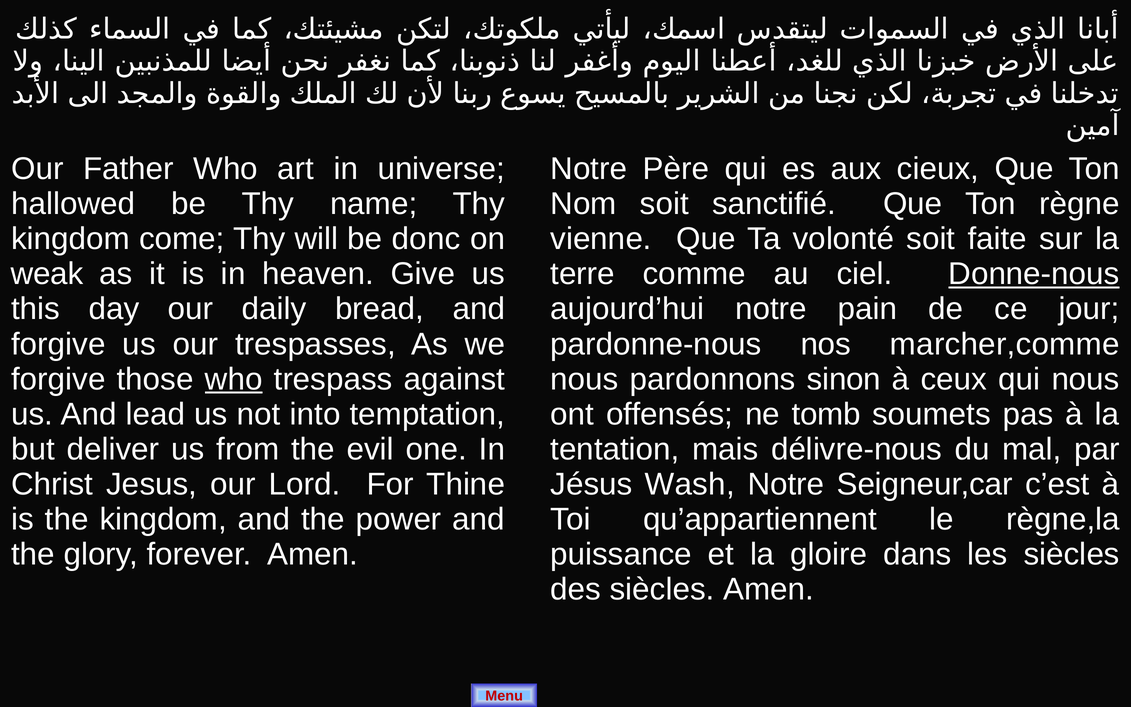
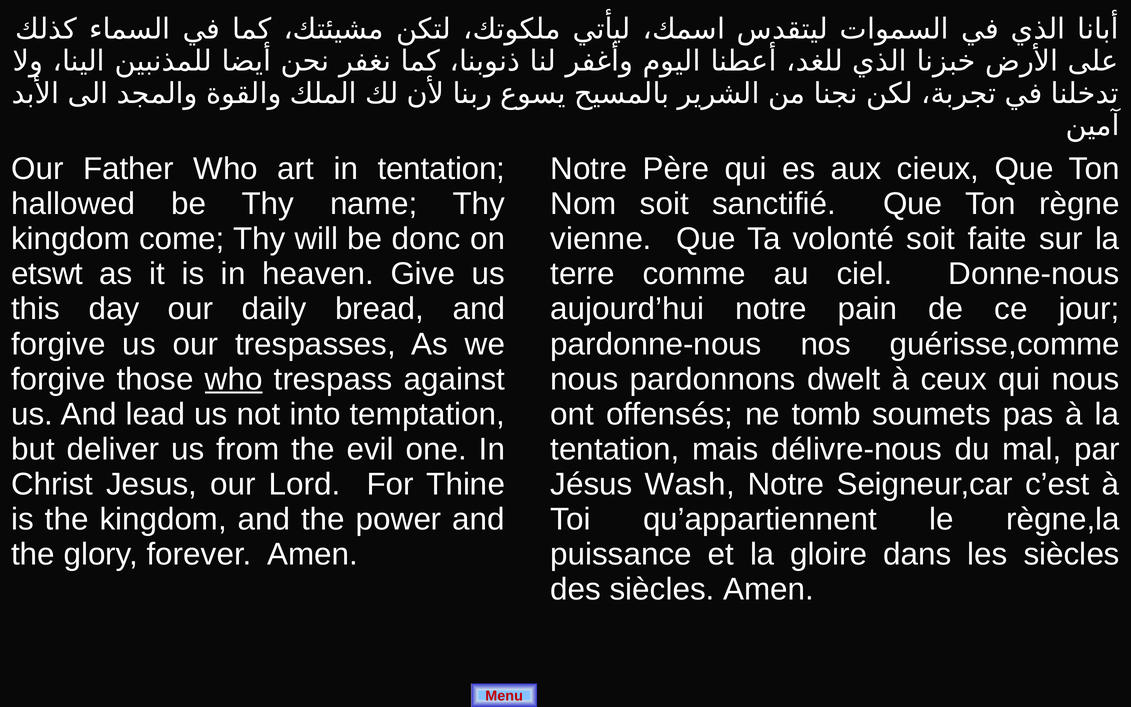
in universe: universe -> tentation
weak: weak -> etswt
Donne-nous underline: present -> none
marcher,comme: marcher,comme -> guérisse,comme
sinon: sinon -> dwelt
